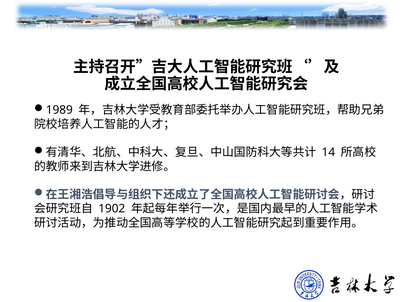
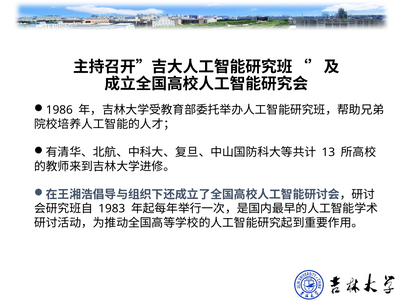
1989: 1989 -> 1986
14: 14 -> 13
1902: 1902 -> 1983
